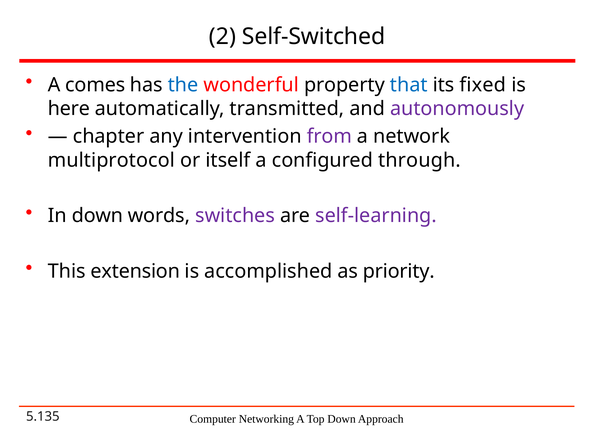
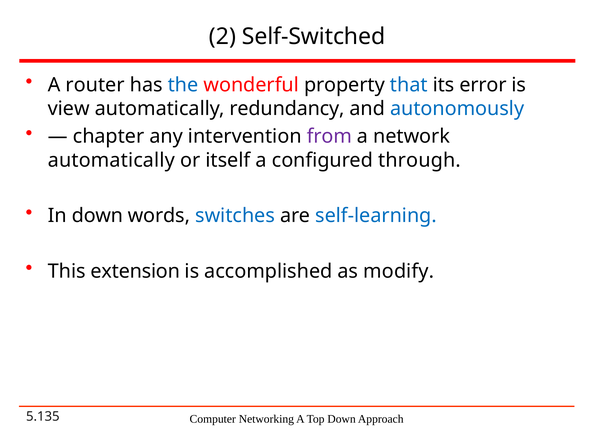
comes: comes -> router
fixed: fixed -> error
here: here -> view
transmitted: transmitted -> redundancy
autonomously colour: purple -> blue
multiprotocol at (111, 160): multiprotocol -> automatically
switches colour: purple -> blue
self-learning colour: purple -> blue
priority: priority -> modify
